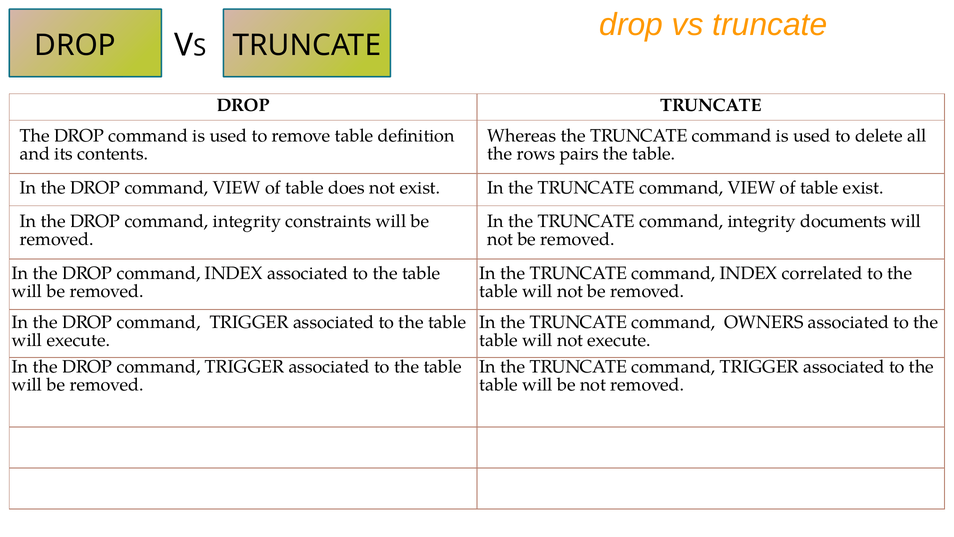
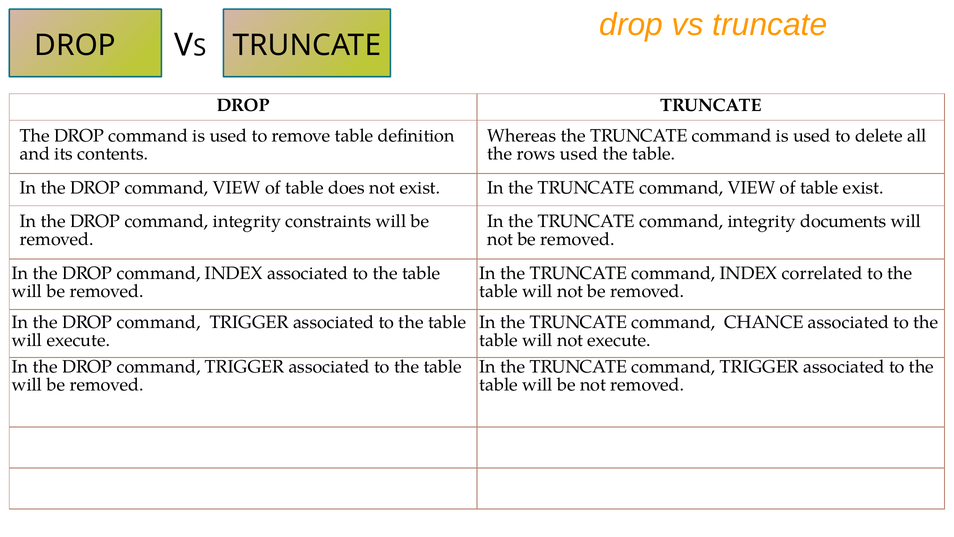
rows pairs: pairs -> used
OWNERS: OWNERS -> CHANCE
